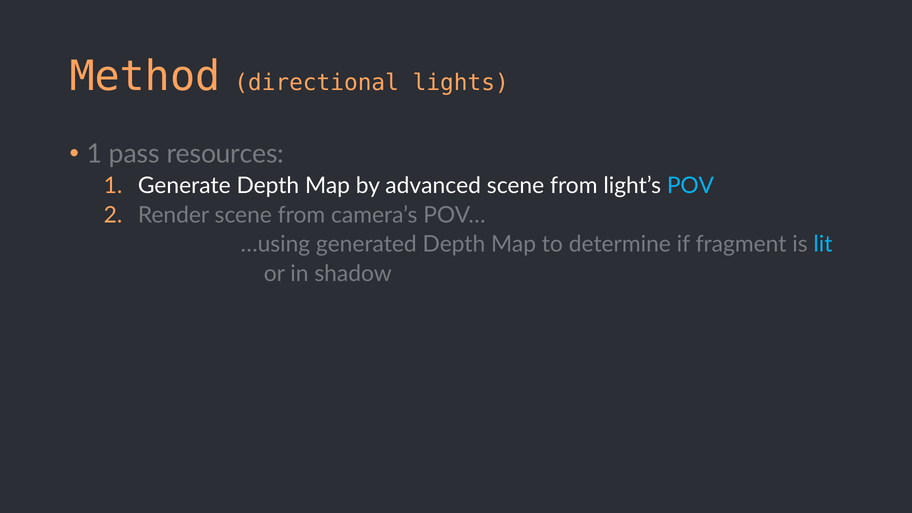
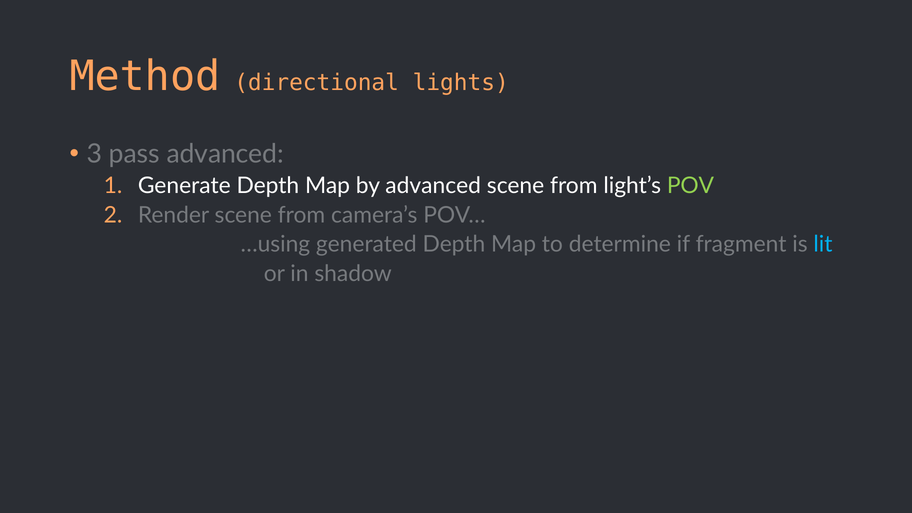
1 at (94, 154): 1 -> 3
pass resources: resources -> advanced
POV colour: light blue -> light green
